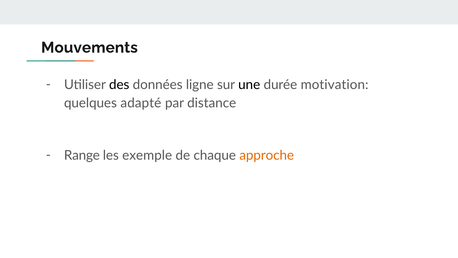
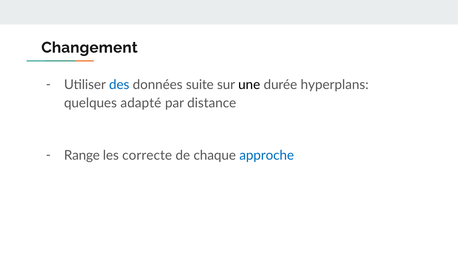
Mouvements: Mouvements -> Changement
des colour: black -> blue
ligne: ligne -> suite
motivation: motivation -> hyperplans
exemple: exemple -> correcte
approche colour: orange -> blue
